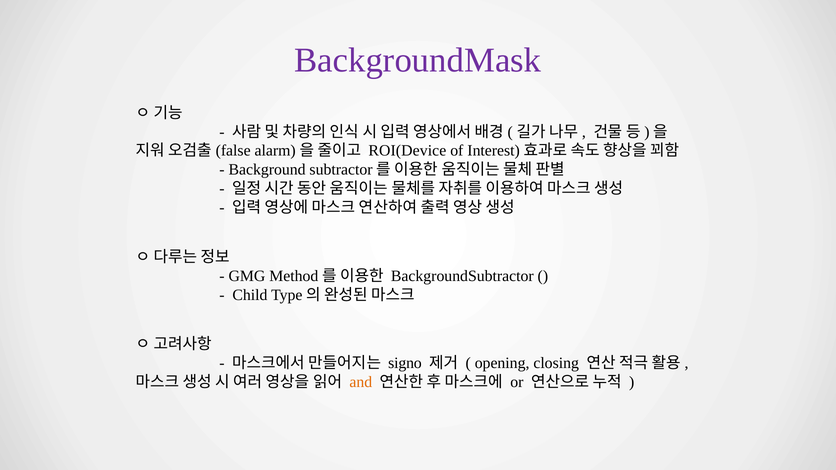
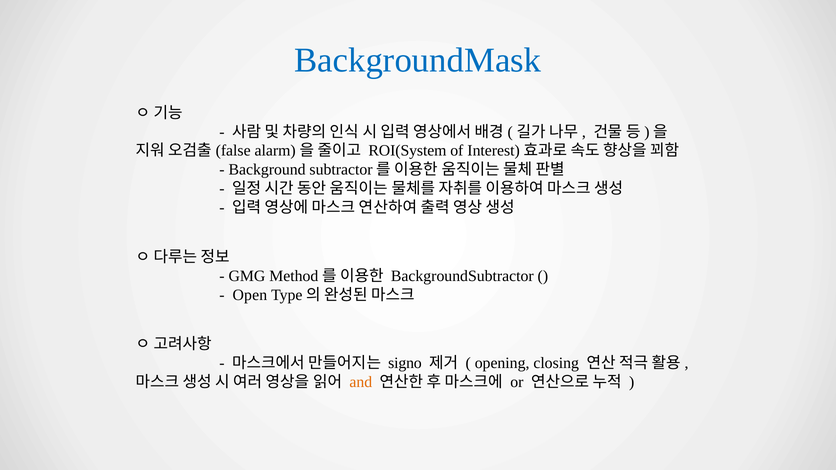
BackgroundMask colour: purple -> blue
ROI(Device: ROI(Device -> ROI(System
Child: Child -> Open
